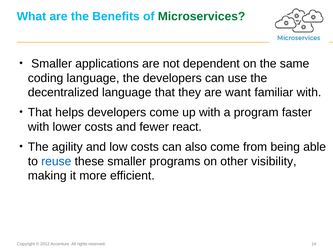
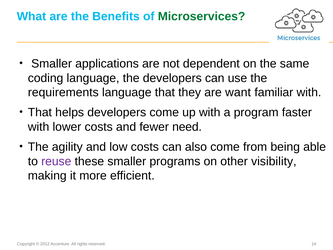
decentralized: decentralized -> requirements
react: react -> need
reuse colour: blue -> purple
